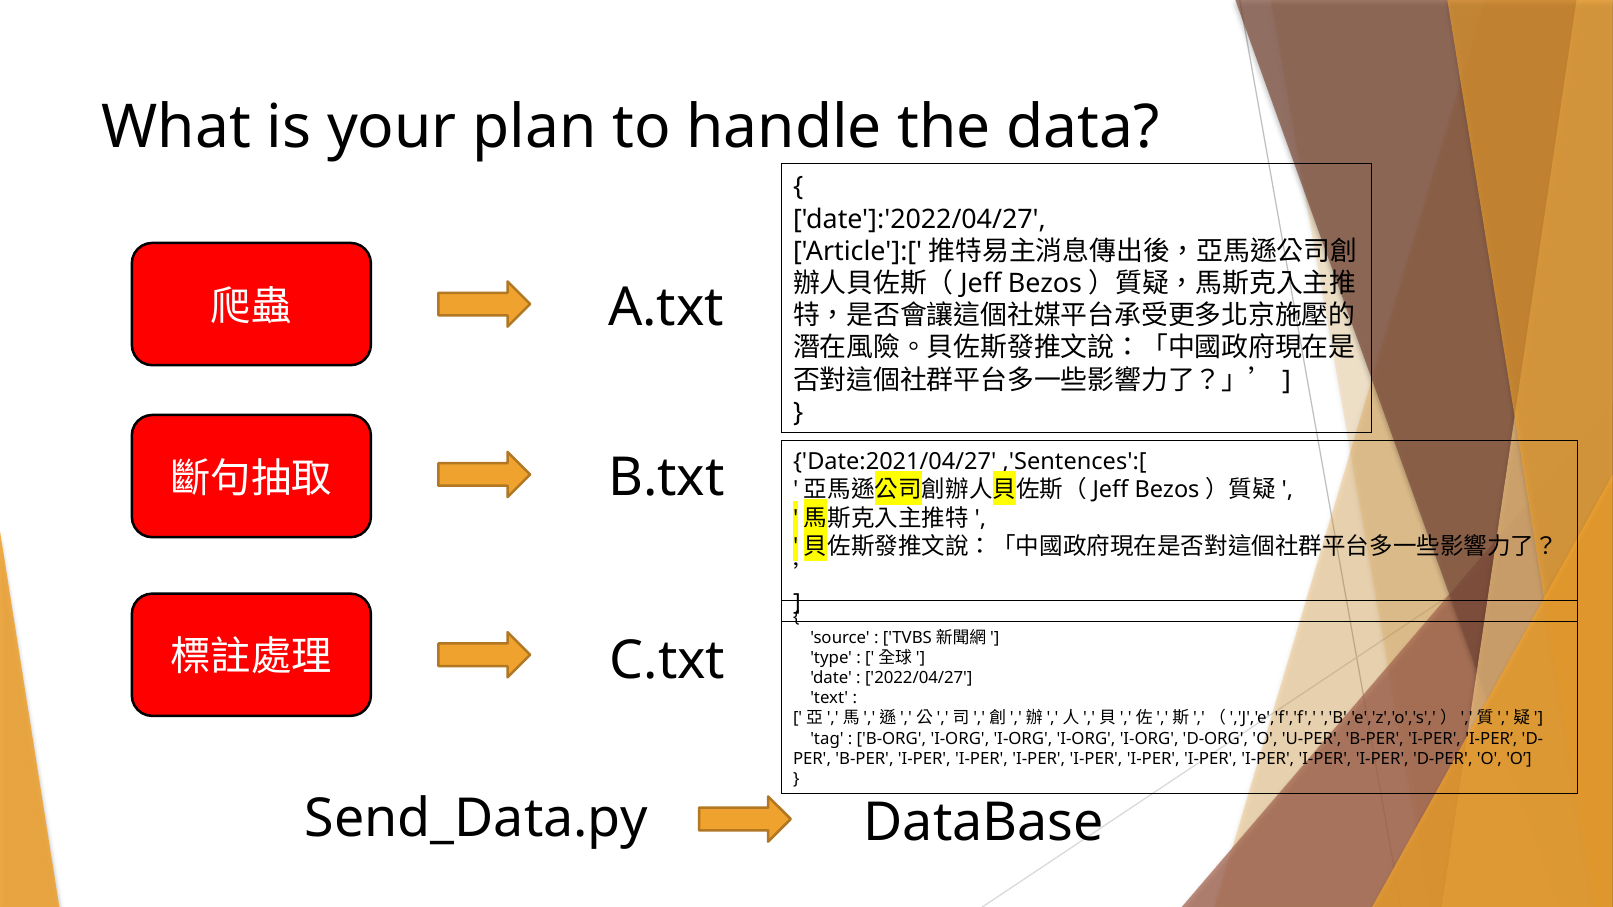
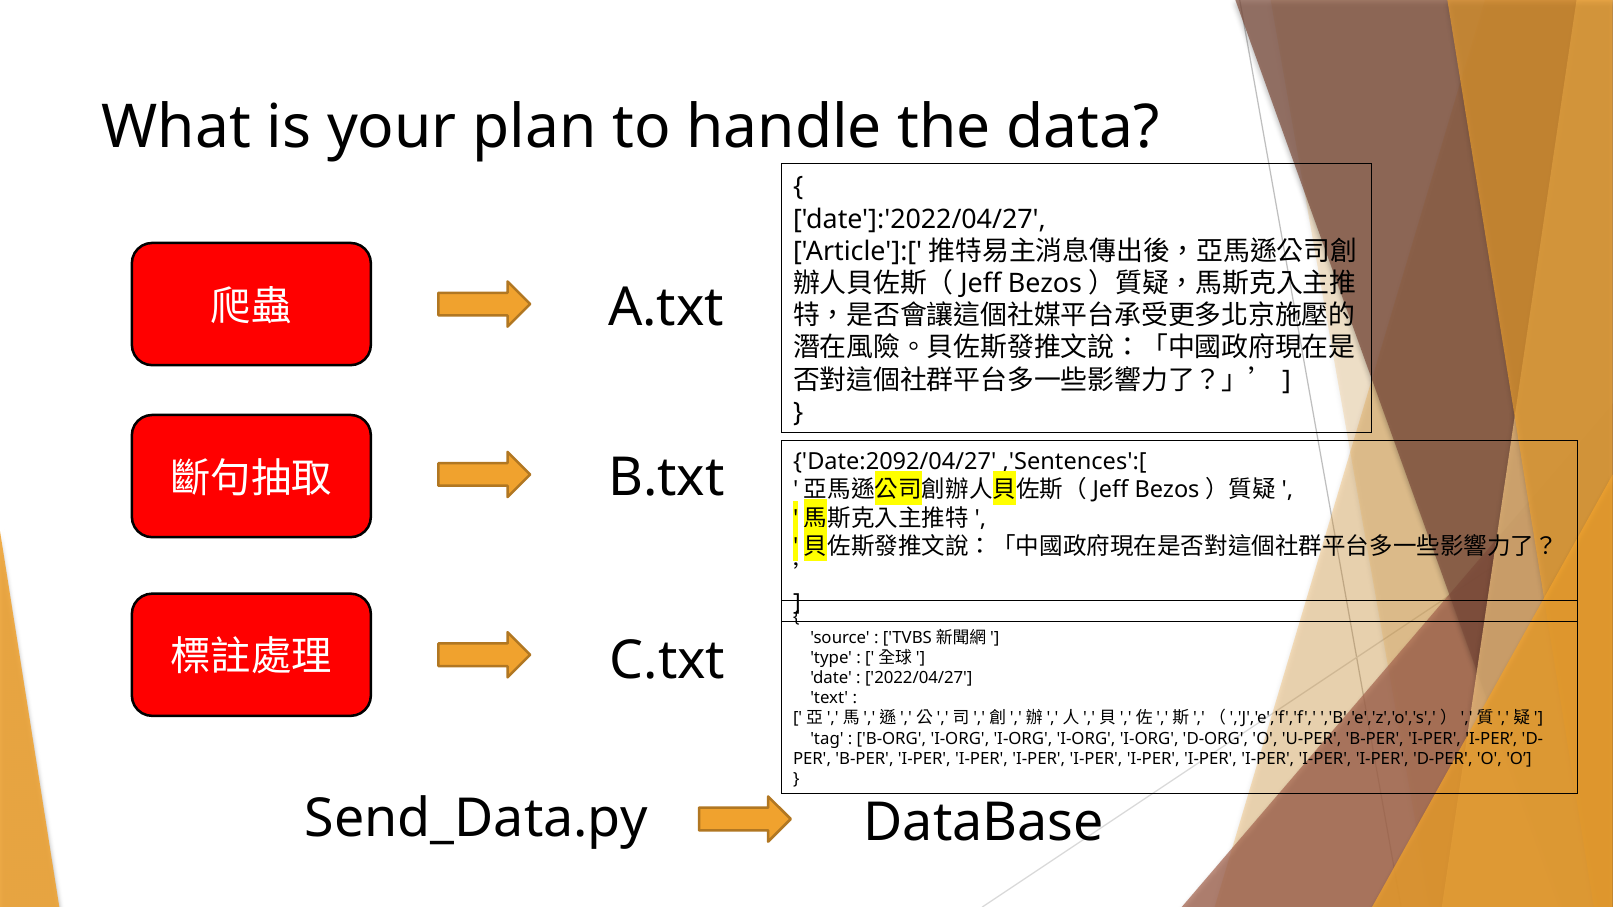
Date:2021/04/27: Date:2021/04/27 -> Date:2092/04/27
